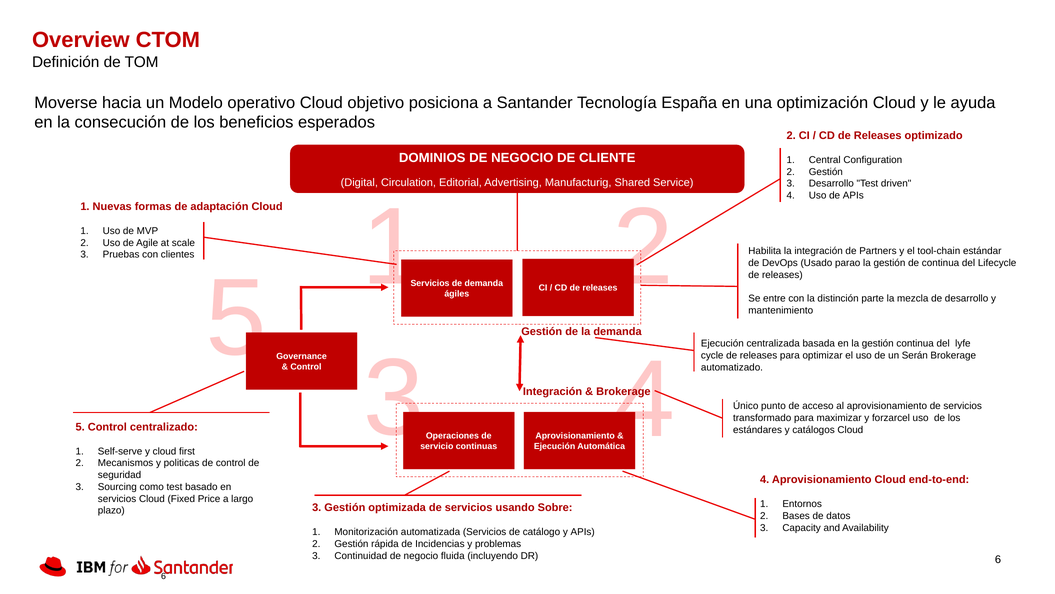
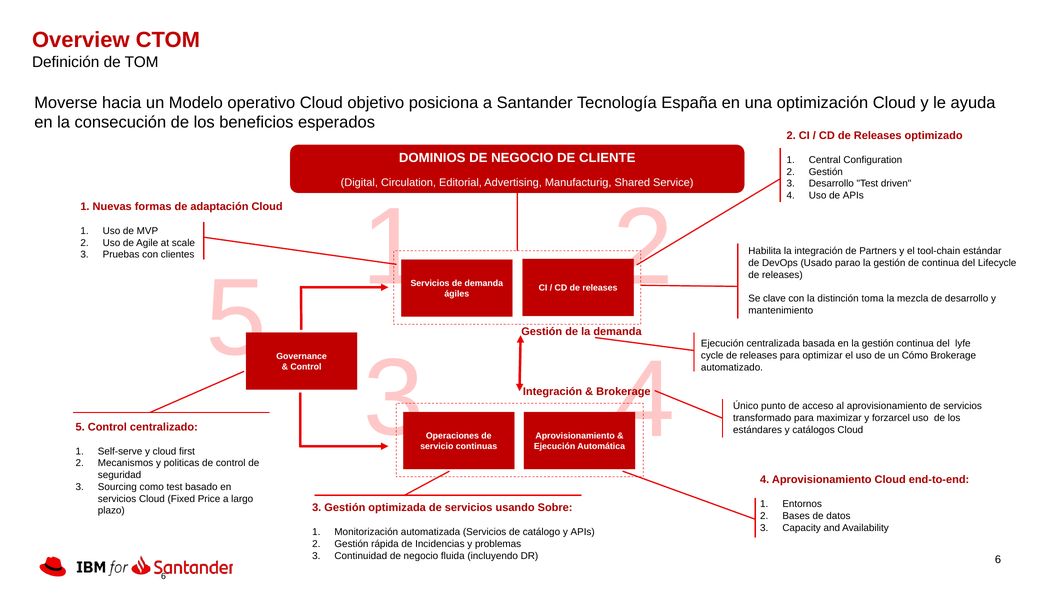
entre: entre -> clave
parte: parte -> toma
Serán: Serán -> Cómo
